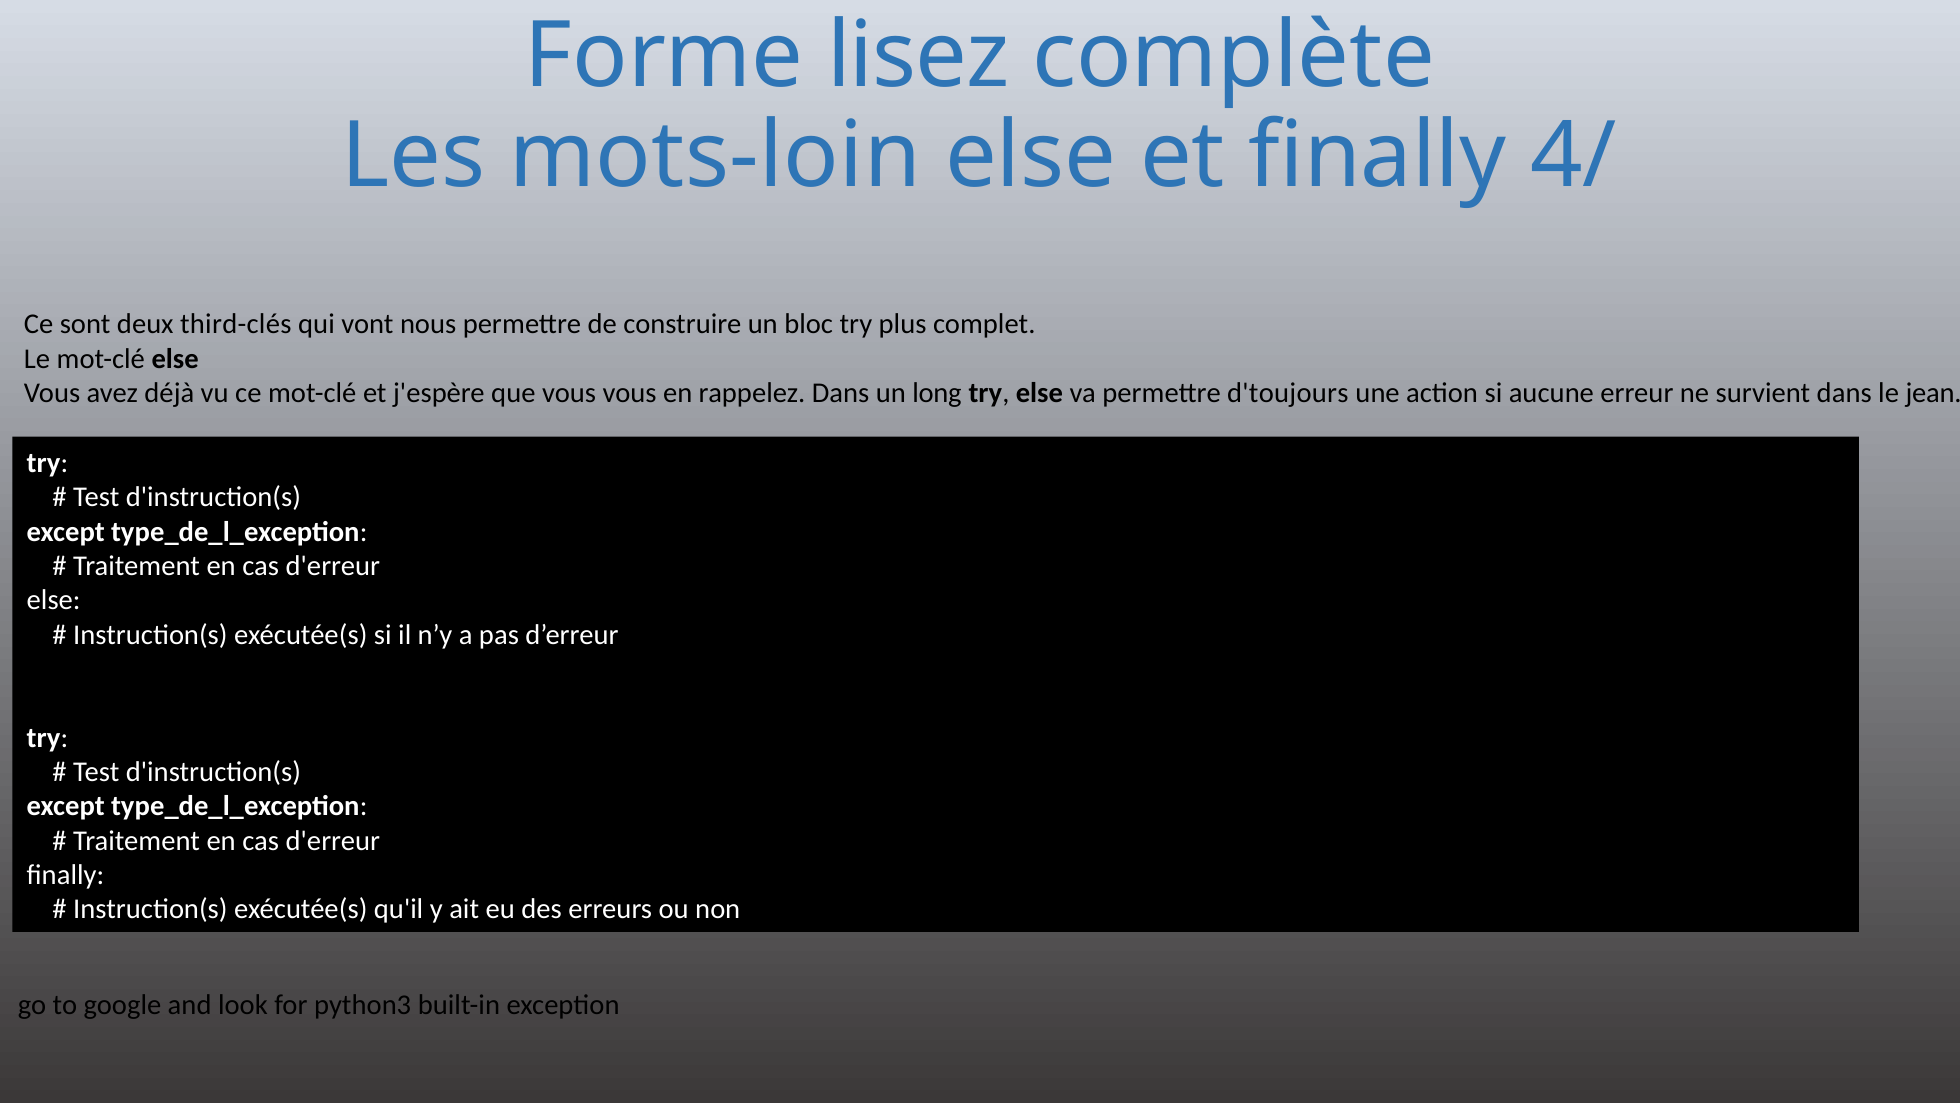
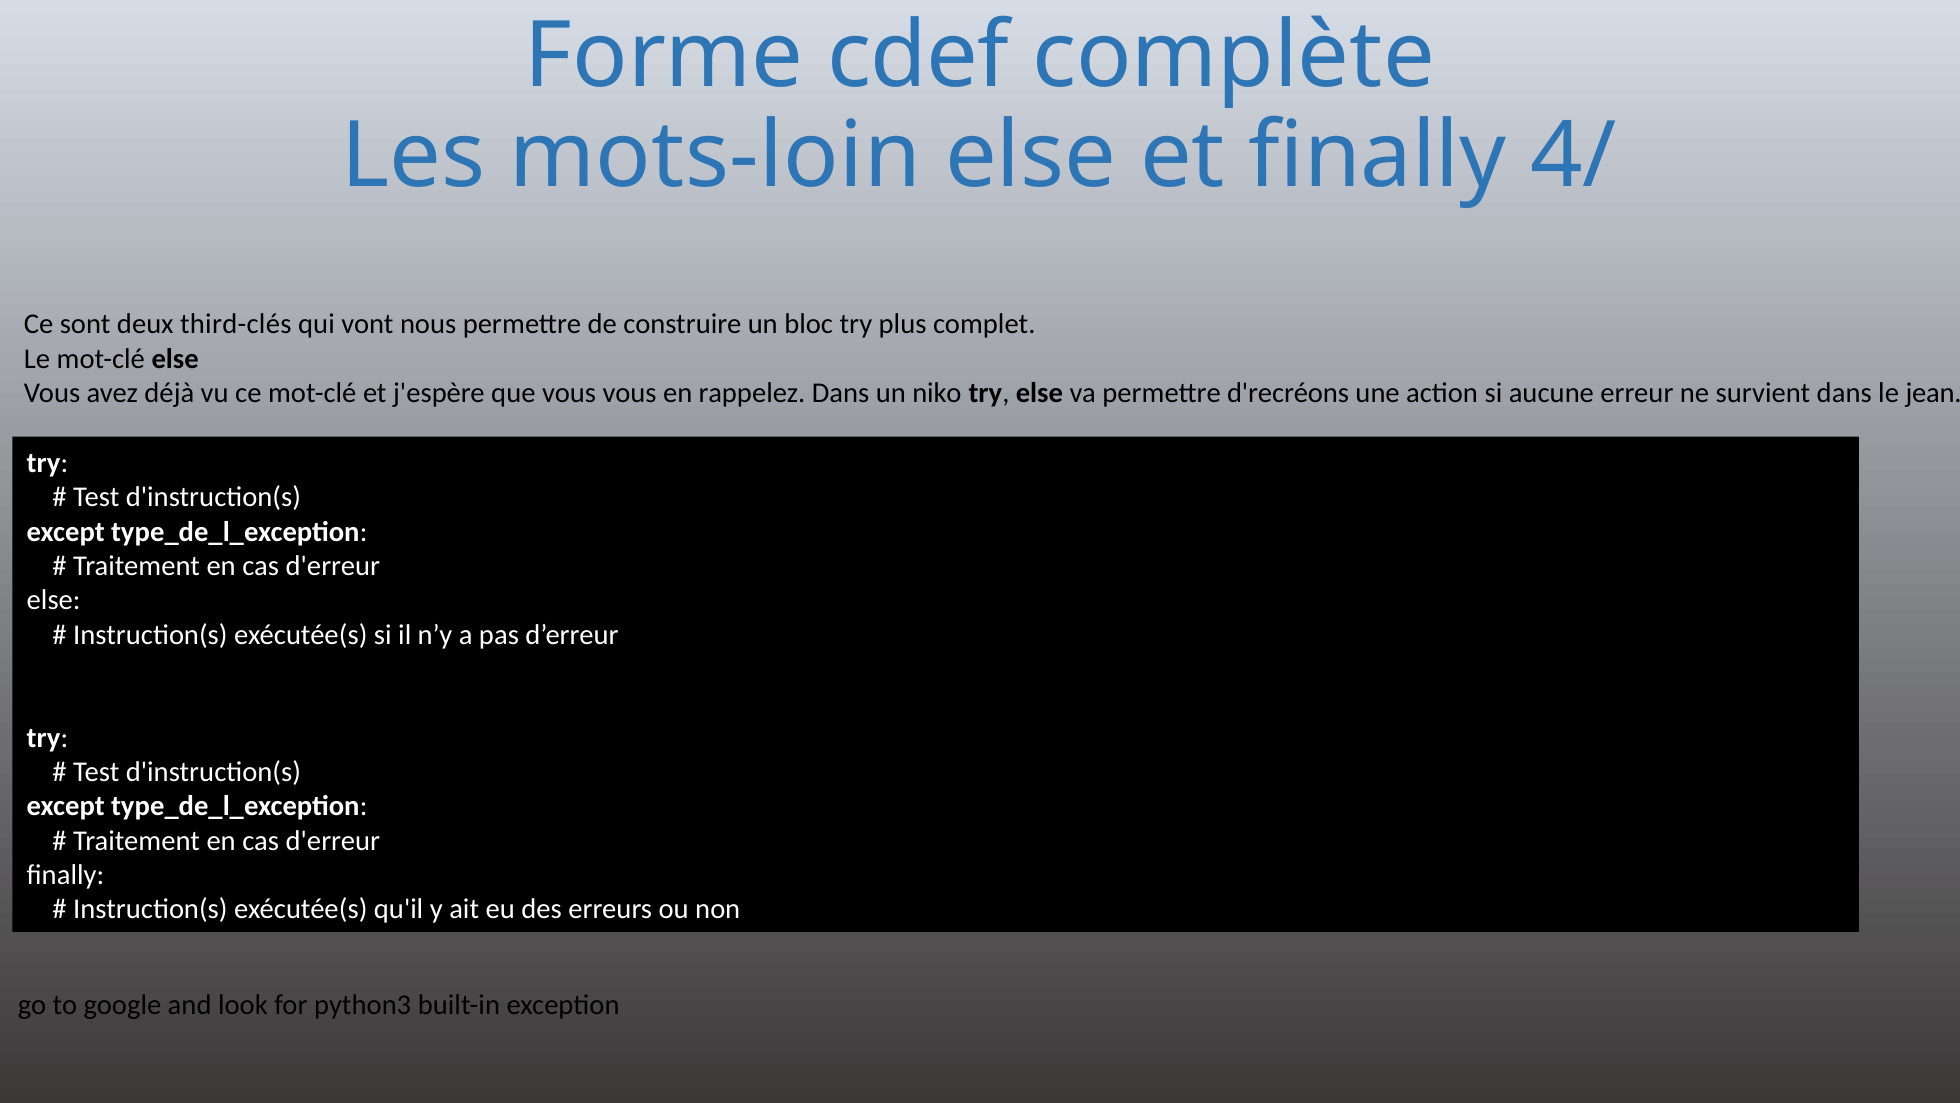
lisez: lisez -> cdef
long: long -> niko
d'toujours: d'toujours -> d'recréons
